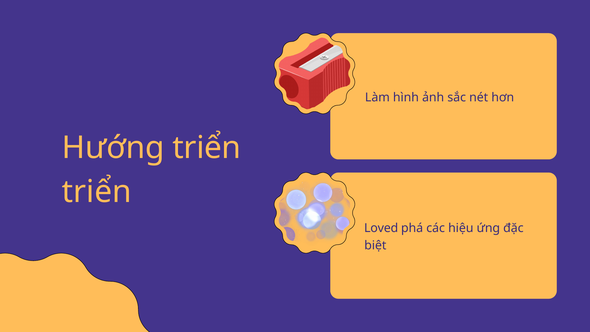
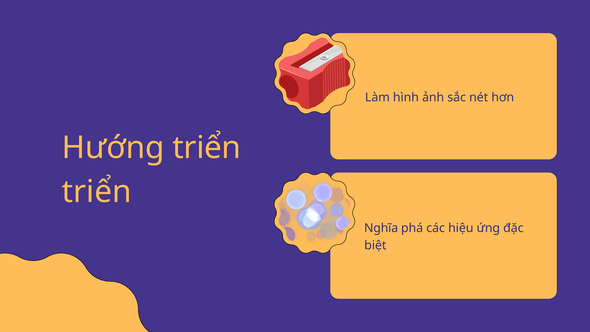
Loved: Loved -> Nghĩa
